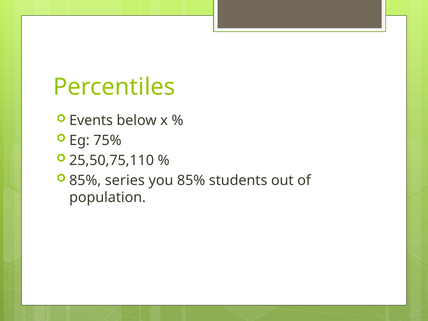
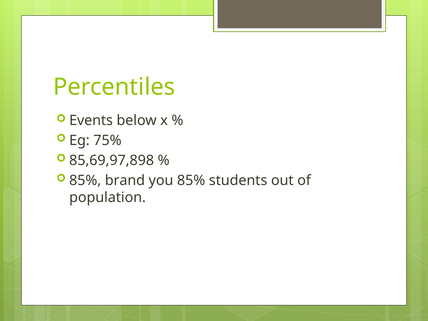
25,50,75,110: 25,50,75,110 -> 85,69,97,898
series: series -> brand
